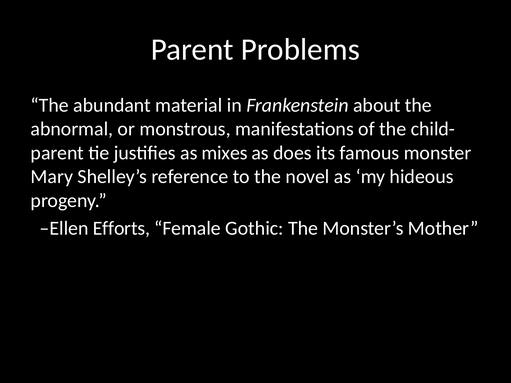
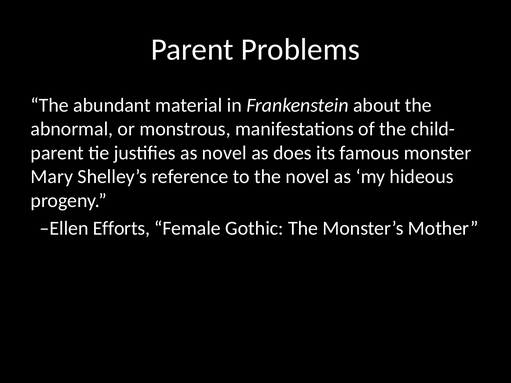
as mixes: mixes -> novel
